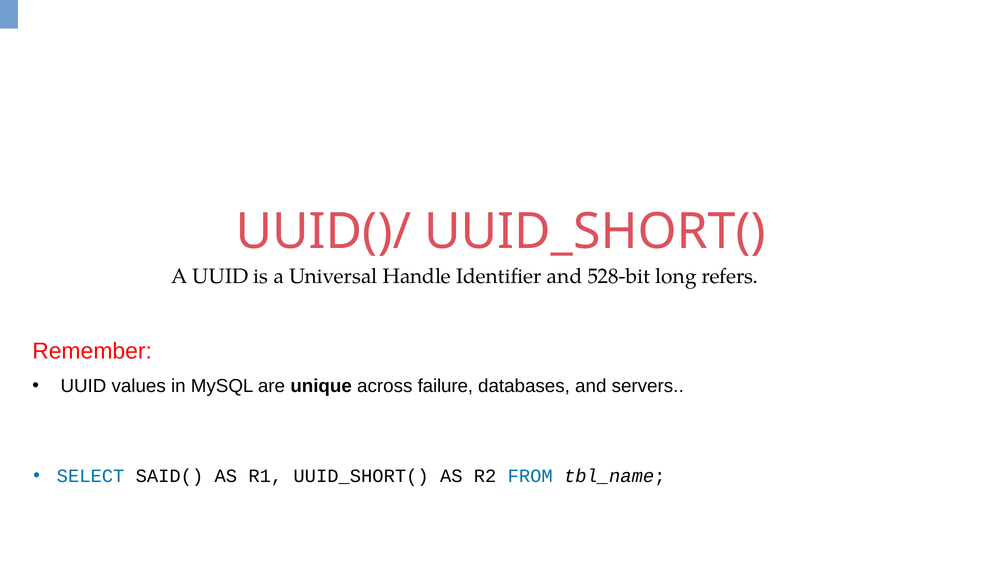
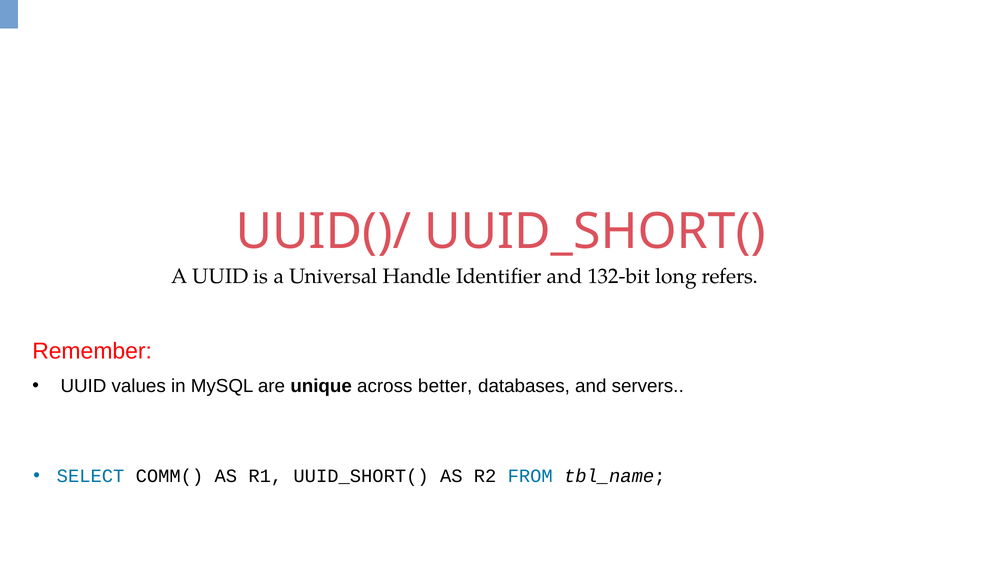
528-bit: 528-bit -> 132-bit
failure: failure -> better
SAID(: SAID( -> COMM(
